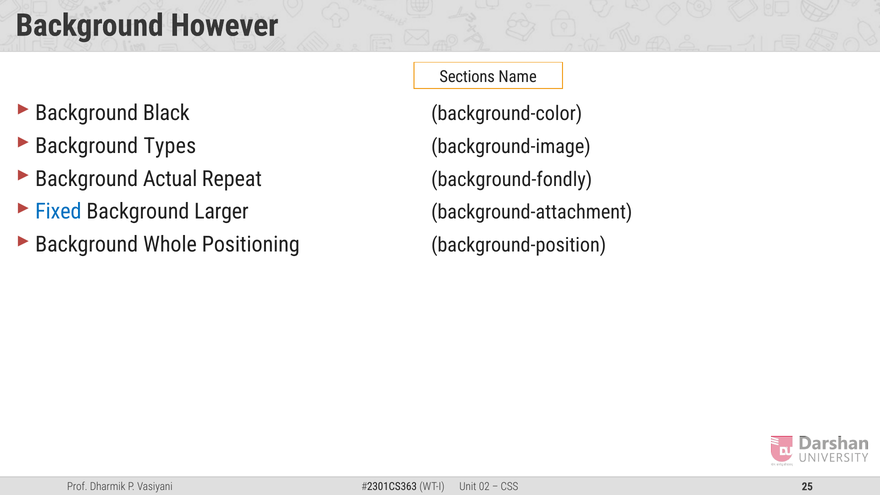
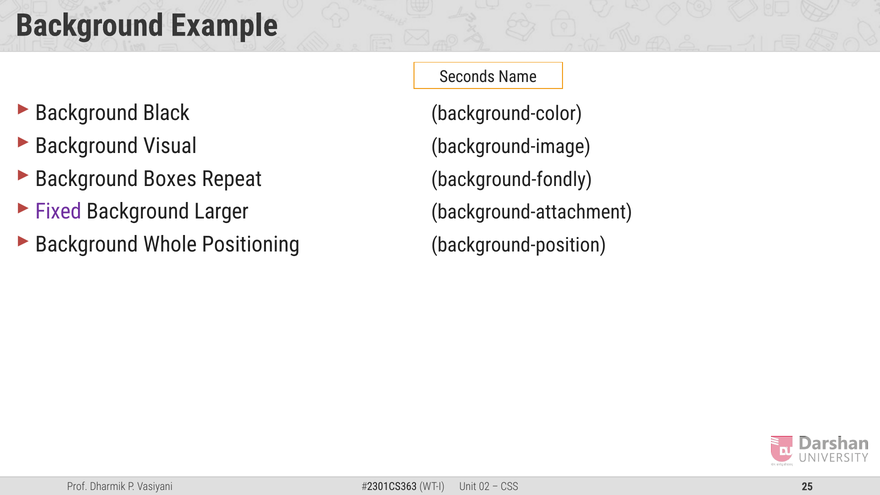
However: However -> Example
Sections: Sections -> Seconds
Types: Types -> Visual
Actual: Actual -> Boxes
Fixed colour: blue -> purple
